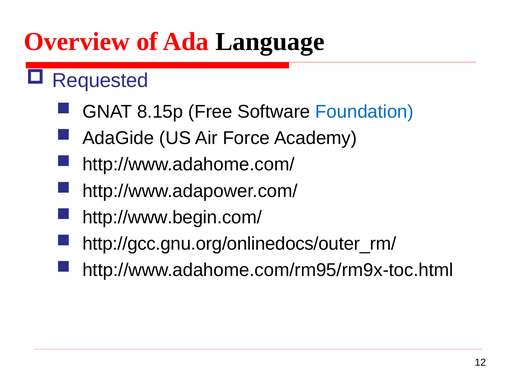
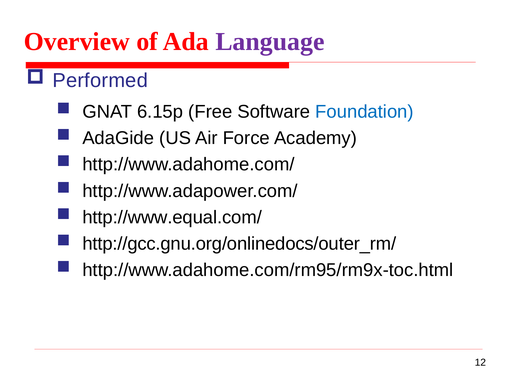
Language colour: black -> purple
Requested: Requested -> Performed
8.15p: 8.15p -> 6.15p
http://www.begin.com/: http://www.begin.com/ -> http://www.equal.com/
